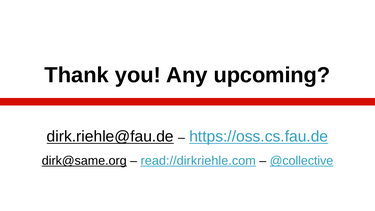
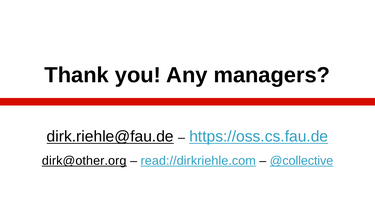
upcoming: upcoming -> managers
dirk@same.org: dirk@same.org -> dirk@other.org
